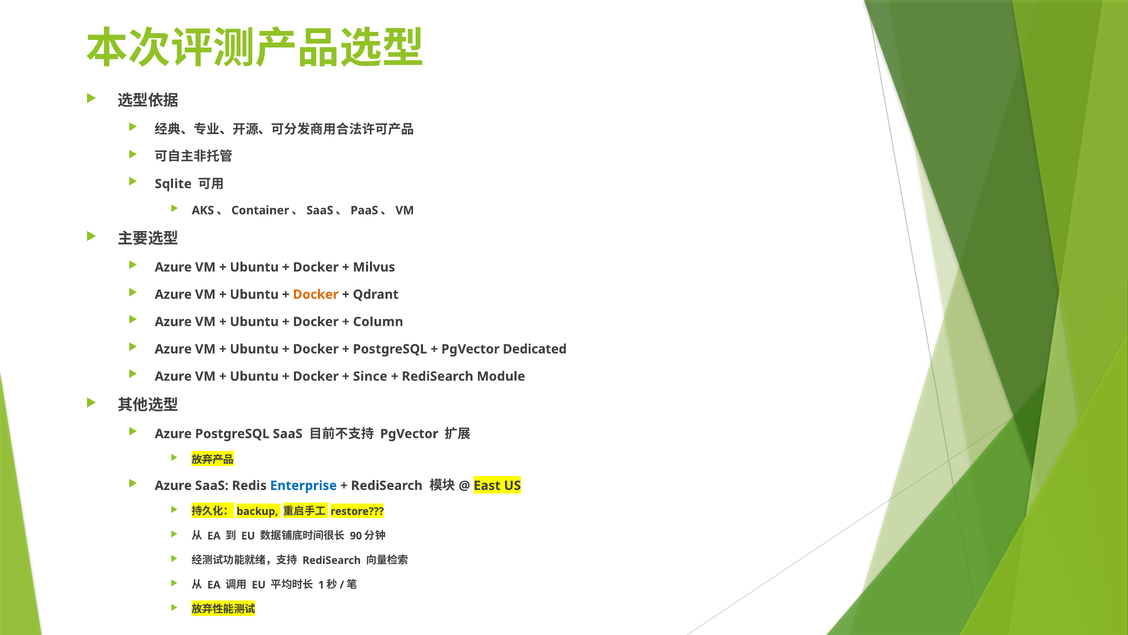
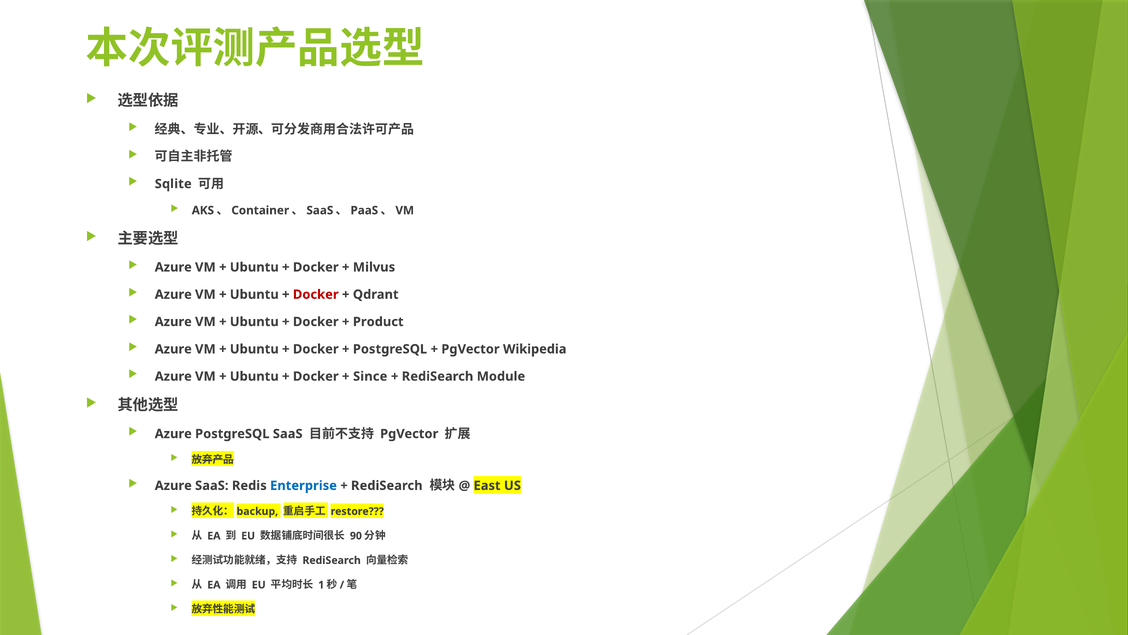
Docker at (316, 294) colour: orange -> red
Column: Column -> Product
Dedicated: Dedicated -> Wikipedia
